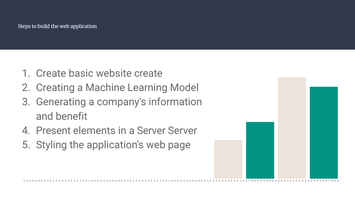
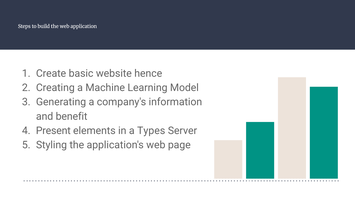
website create: create -> hence
a Server: Server -> Types
